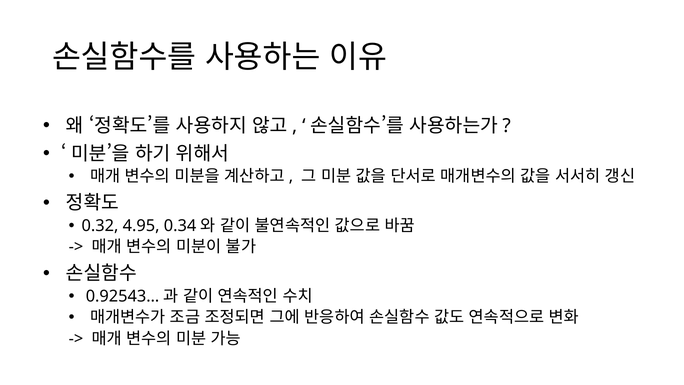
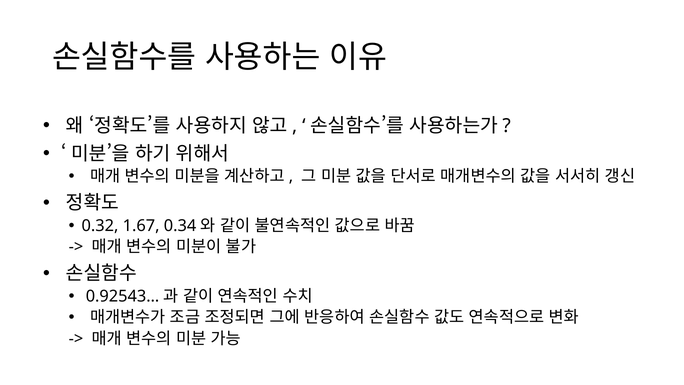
4.95: 4.95 -> 1.67
